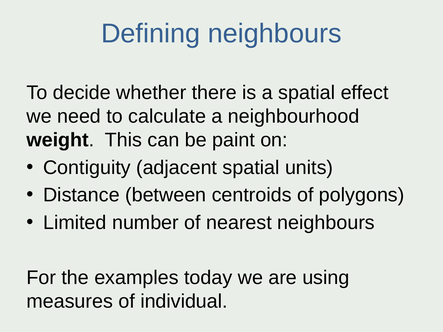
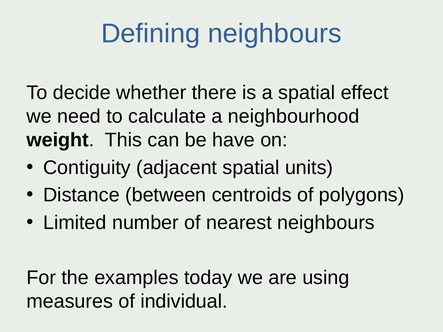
paint: paint -> have
